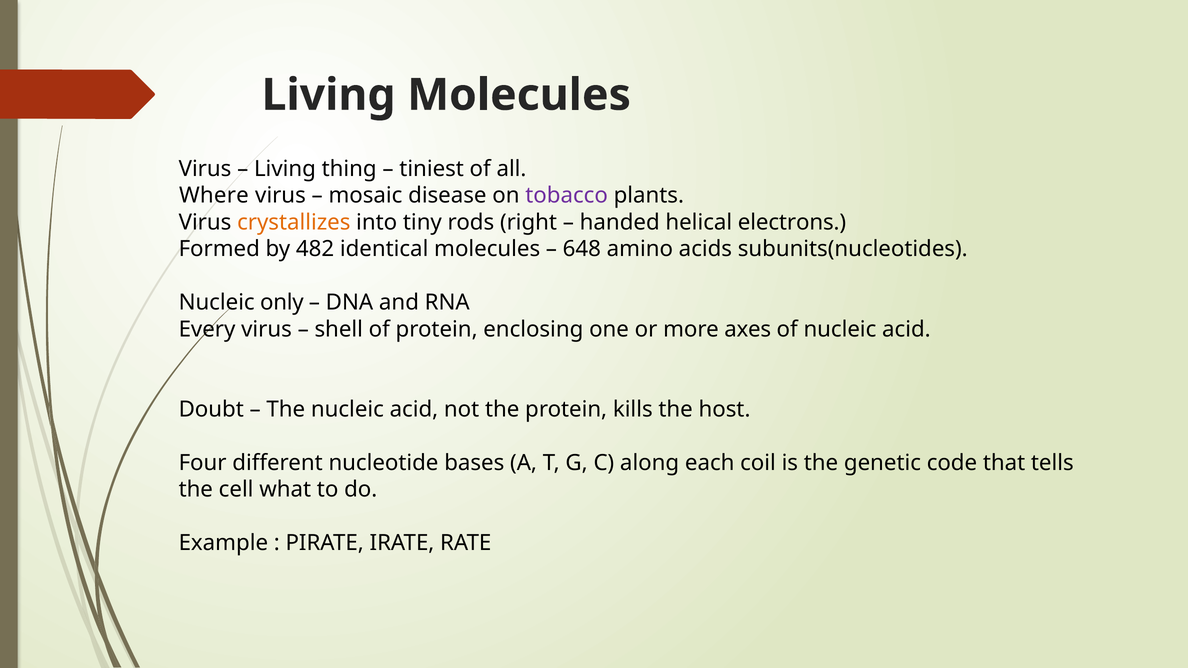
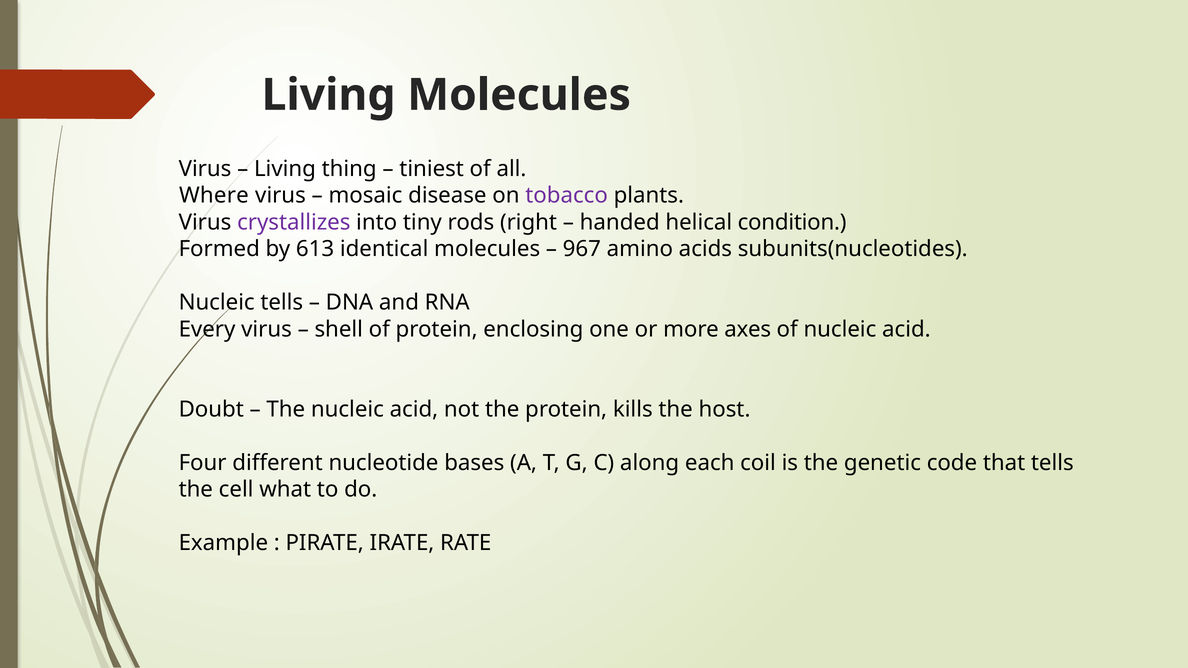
crystallizes colour: orange -> purple
electrons: electrons -> condition
482: 482 -> 613
648: 648 -> 967
Nucleic only: only -> tells
